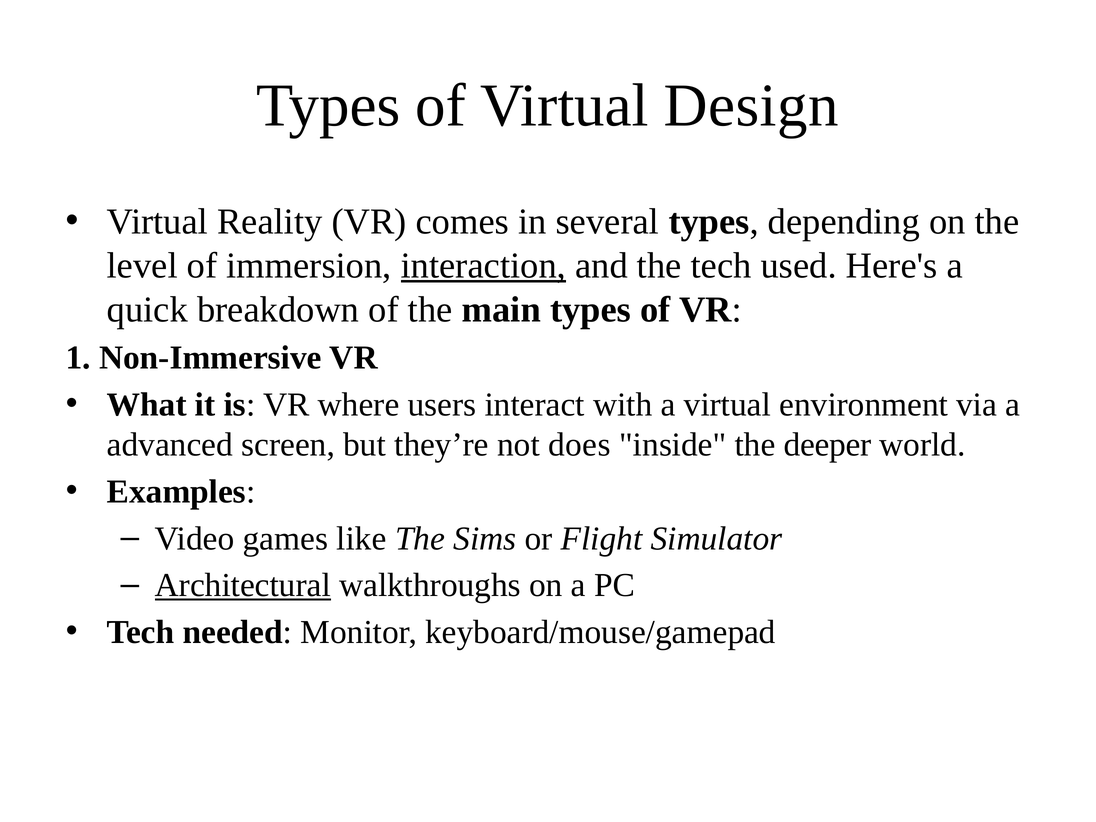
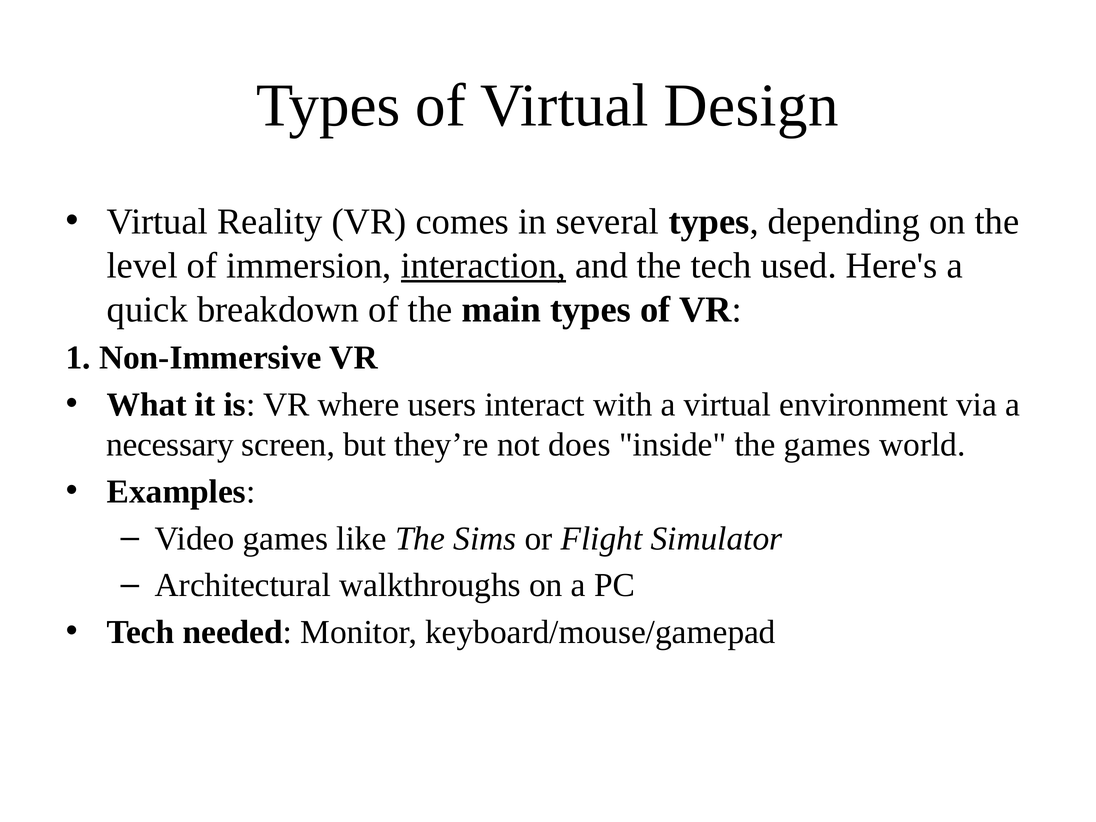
advanced: advanced -> necessary
the deeper: deeper -> games
Architectural underline: present -> none
